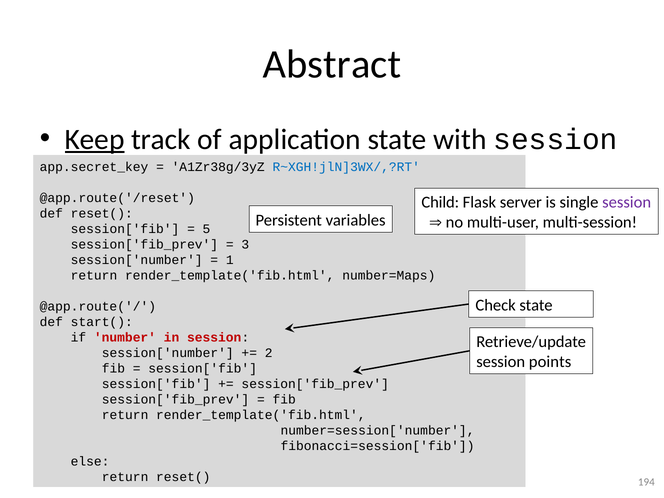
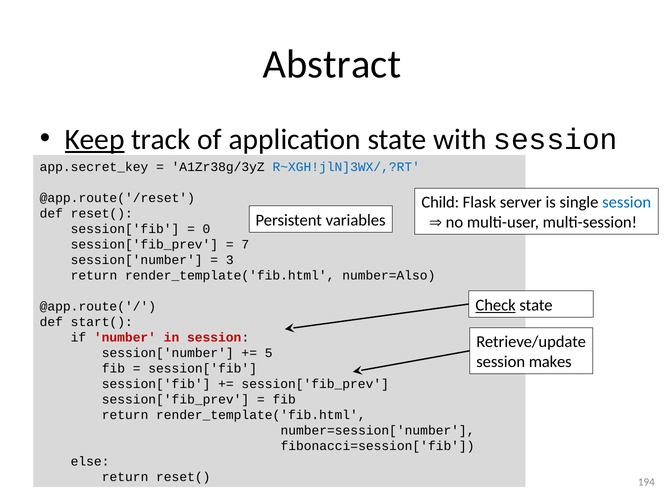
session at (627, 202) colour: purple -> blue
5: 5 -> 0
3: 3 -> 7
1: 1 -> 3
number=Maps: number=Maps -> number=Also
Check underline: none -> present
2: 2 -> 5
points: points -> makes
